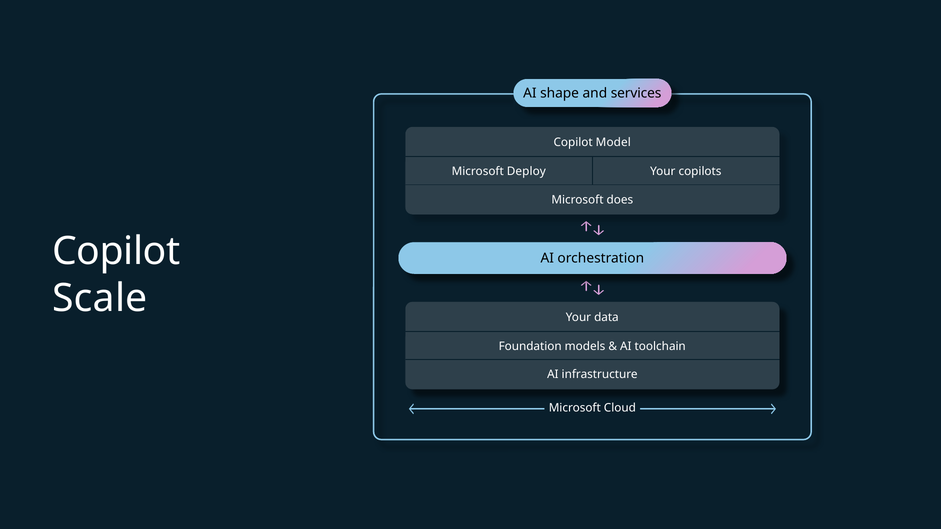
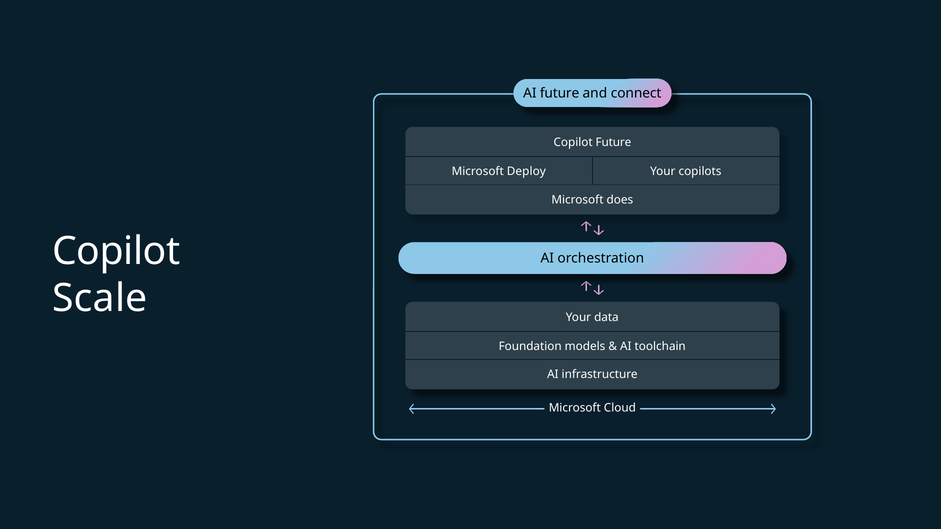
AI shape: shape -> future
services: services -> connect
Copilot Model: Model -> Future
